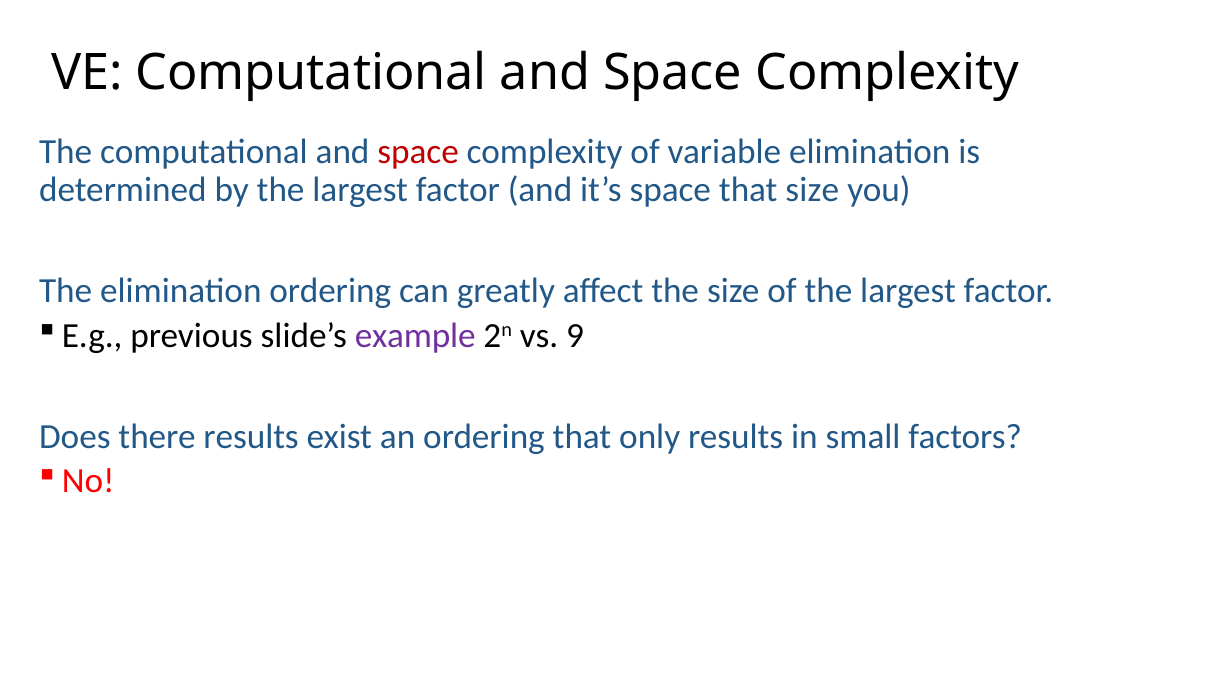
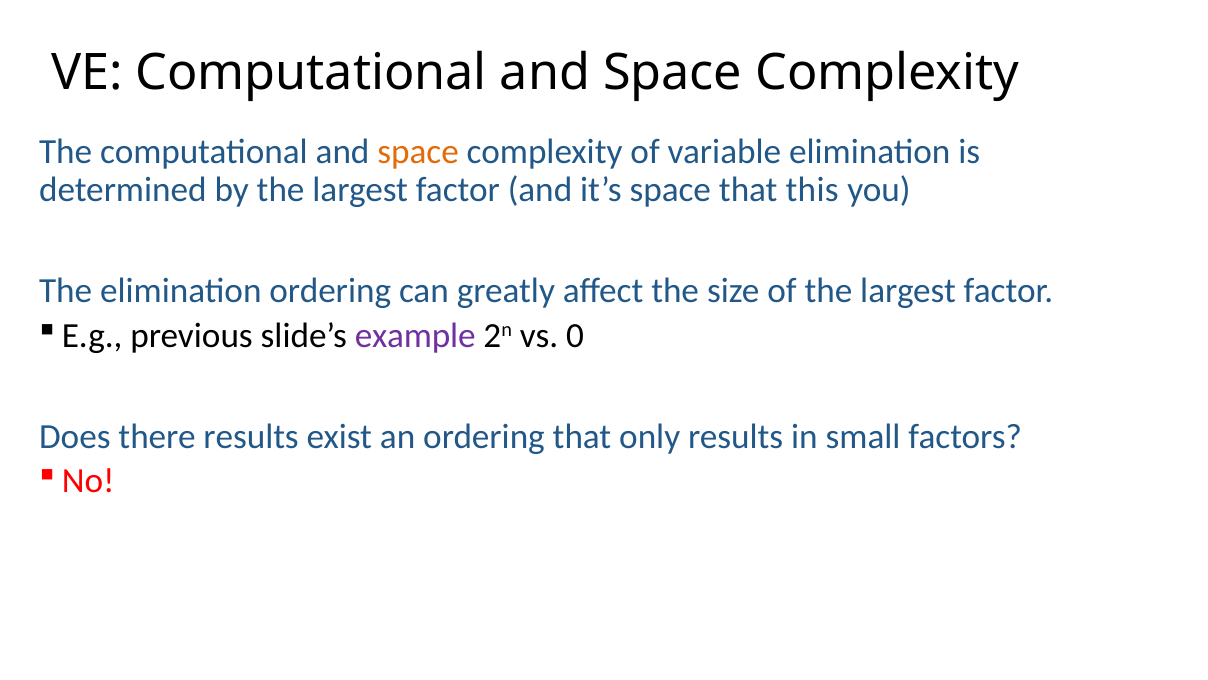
space at (418, 152) colour: red -> orange
that size: size -> this
9: 9 -> 0
